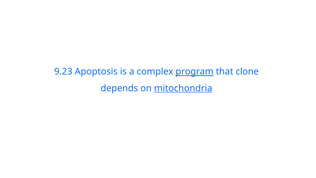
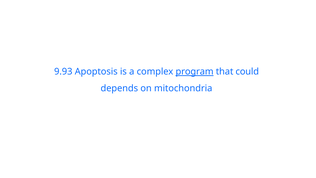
9.23: 9.23 -> 9.93
clone: clone -> could
mitochondria underline: present -> none
